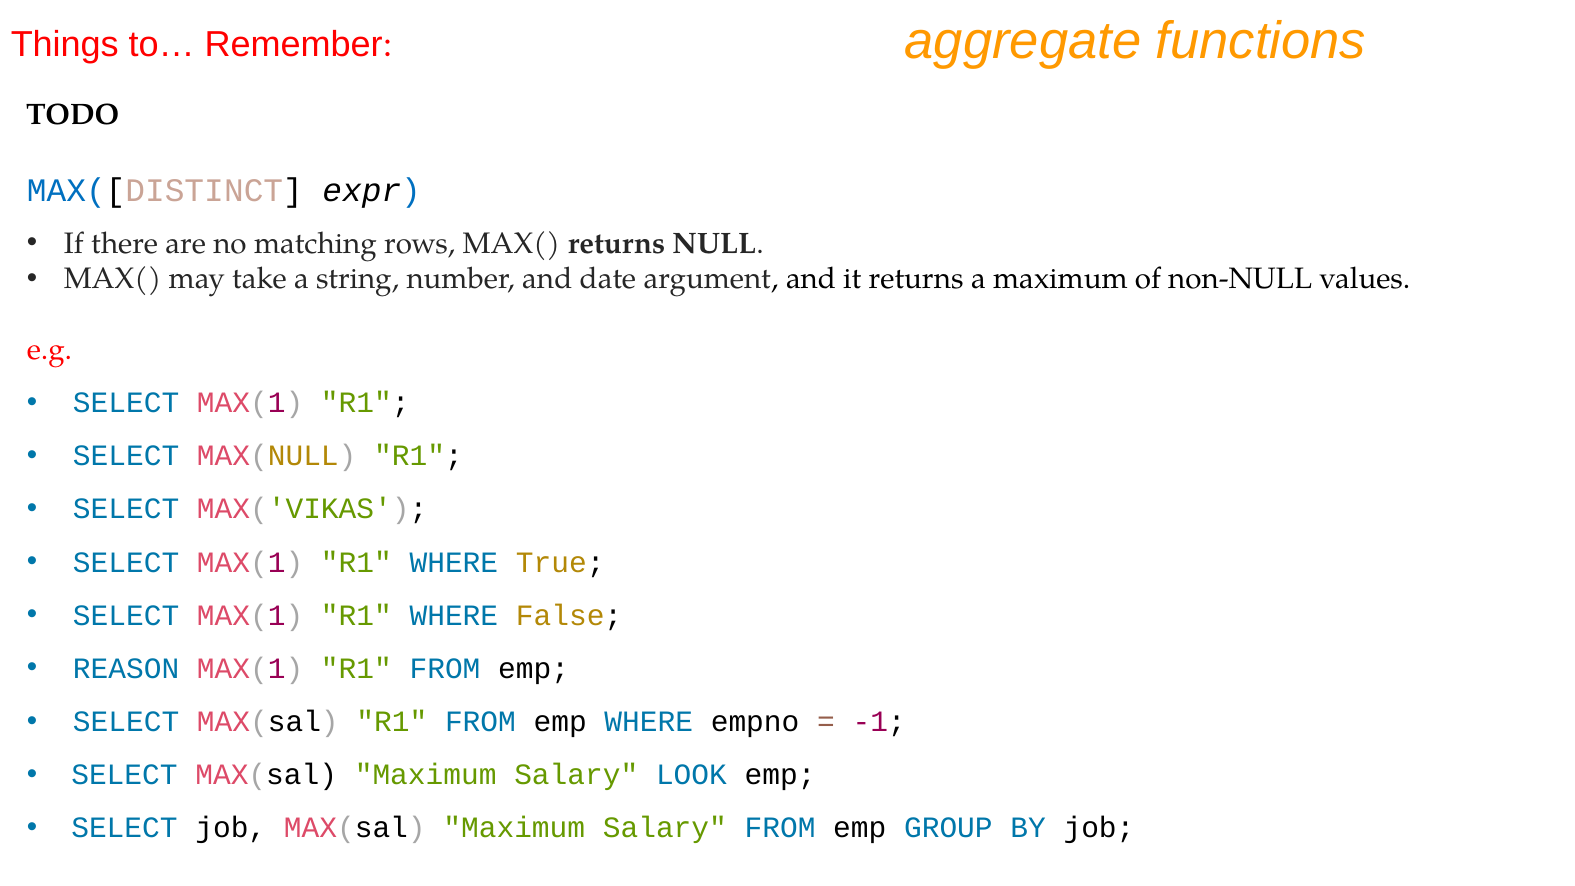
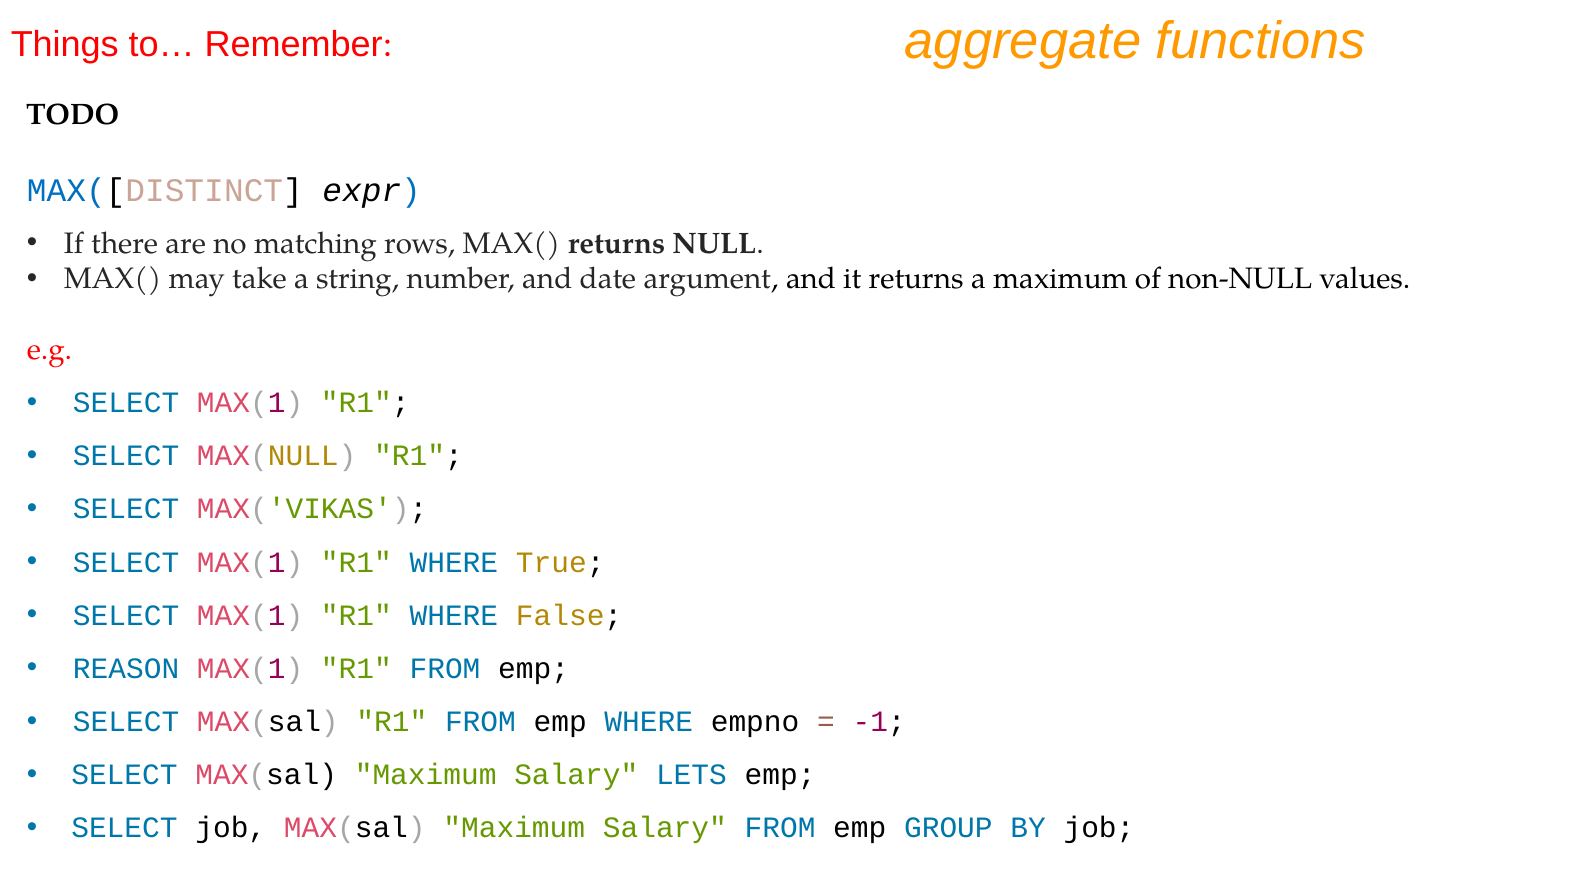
LOOK: LOOK -> LETS
